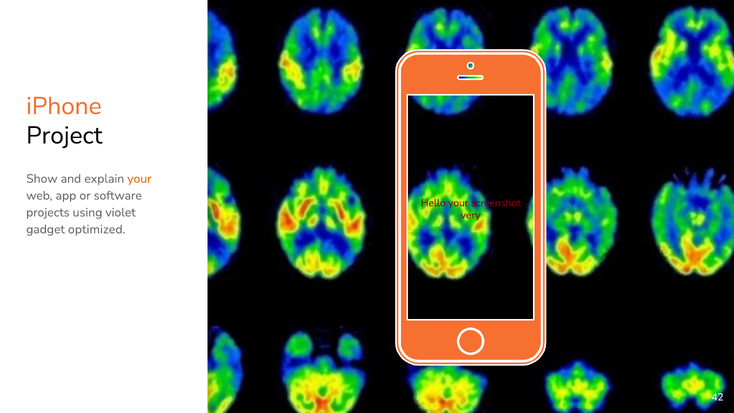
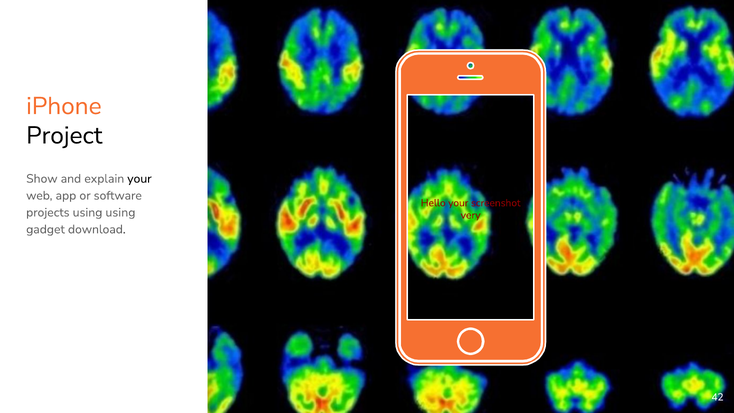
your at (139, 179) colour: orange -> black
using violet: violet -> using
optimized: optimized -> download
